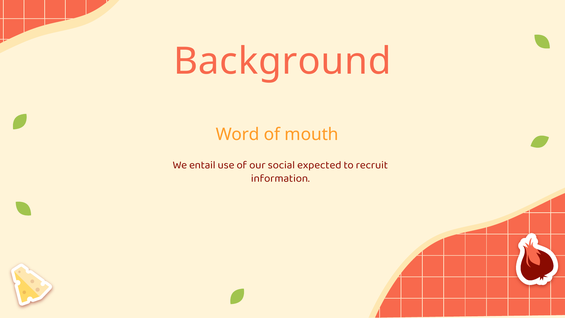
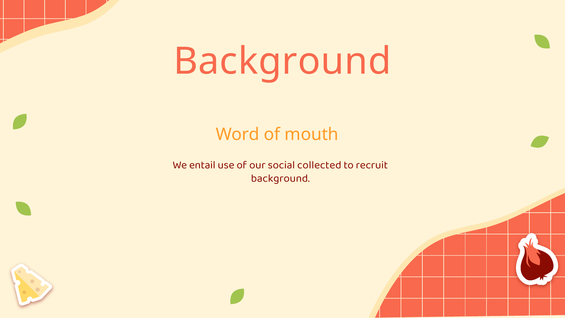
expected: expected -> collected
information at (280, 178): information -> background
